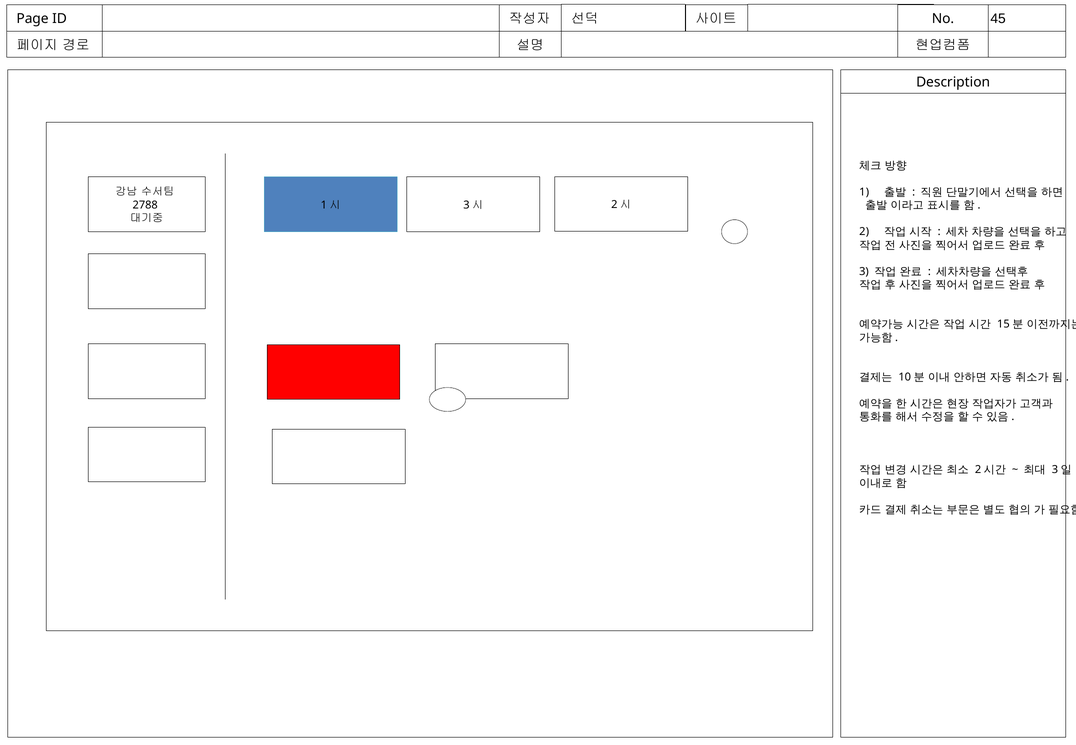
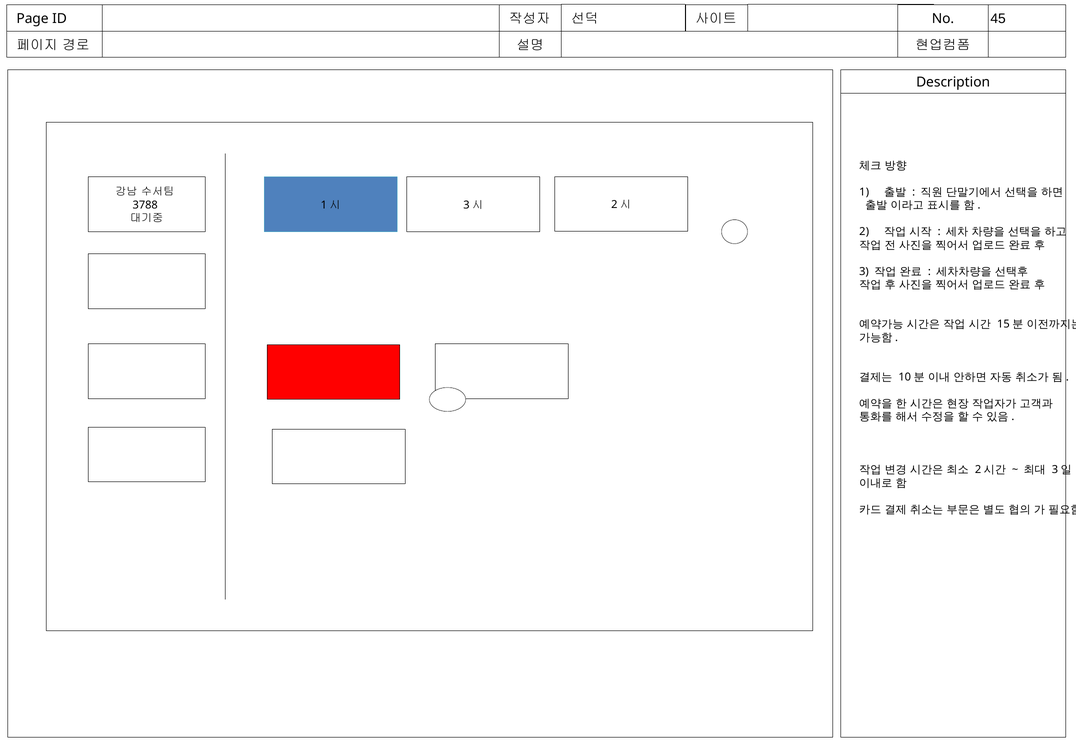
2788: 2788 -> 3788
